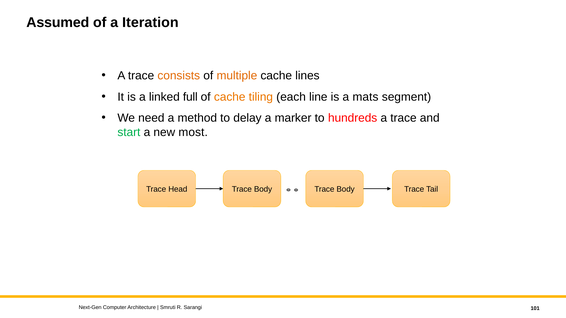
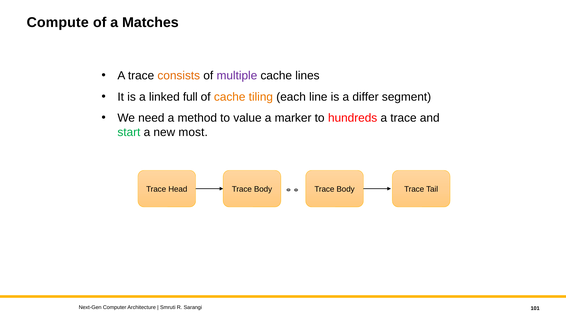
Assumed: Assumed -> Compute
Iteration: Iteration -> Matches
multiple colour: orange -> purple
mats: mats -> differ
delay: delay -> value
